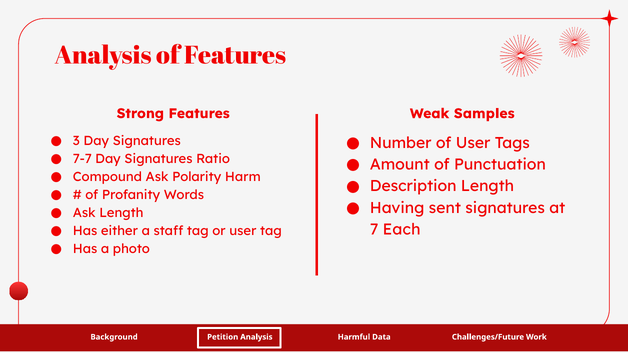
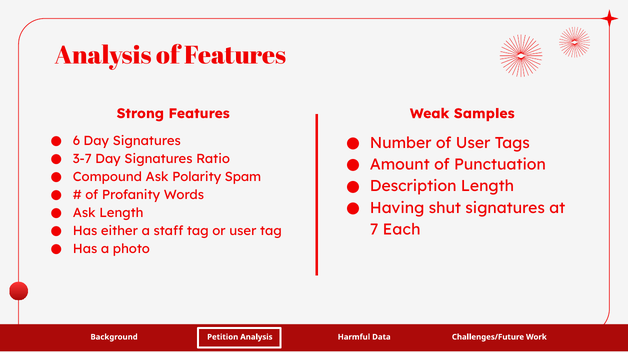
3: 3 -> 6
7-7: 7-7 -> 3-7
Harm: Harm -> Spam
sent: sent -> shut
